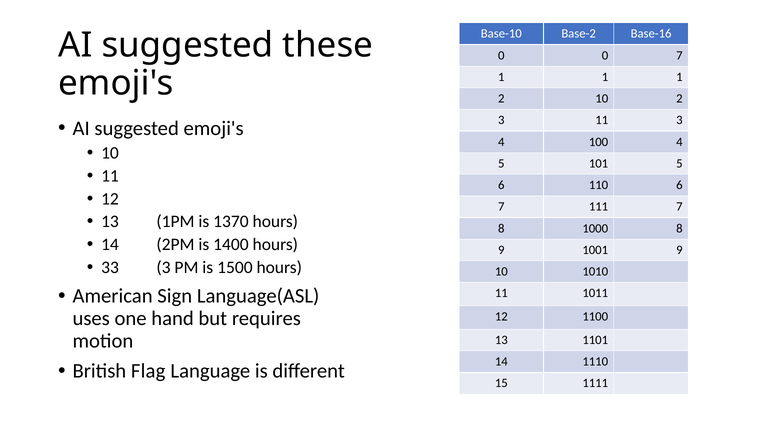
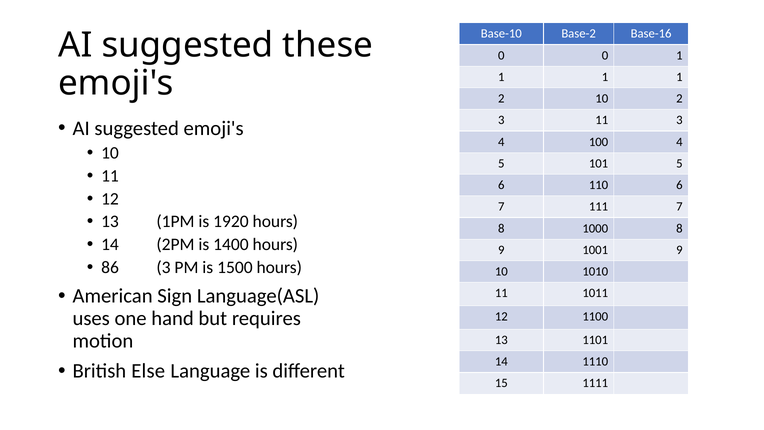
0 7: 7 -> 1
1370: 1370 -> 1920
33: 33 -> 86
Flag: Flag -> Else
